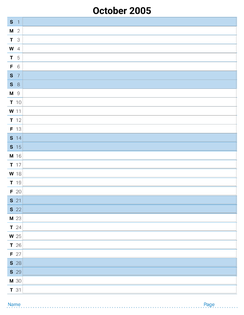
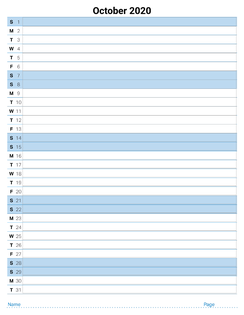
2005: 2005 -> 2020
